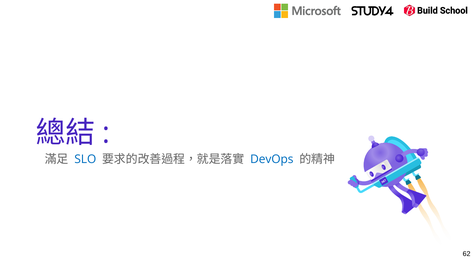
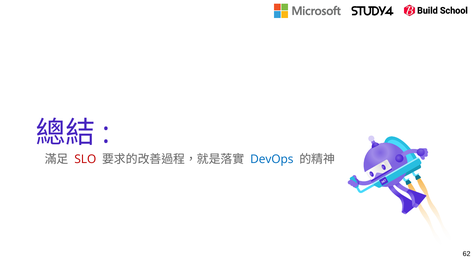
SLO colour: blue -> red
